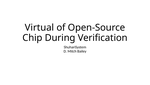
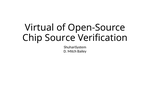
During: During -> Source
